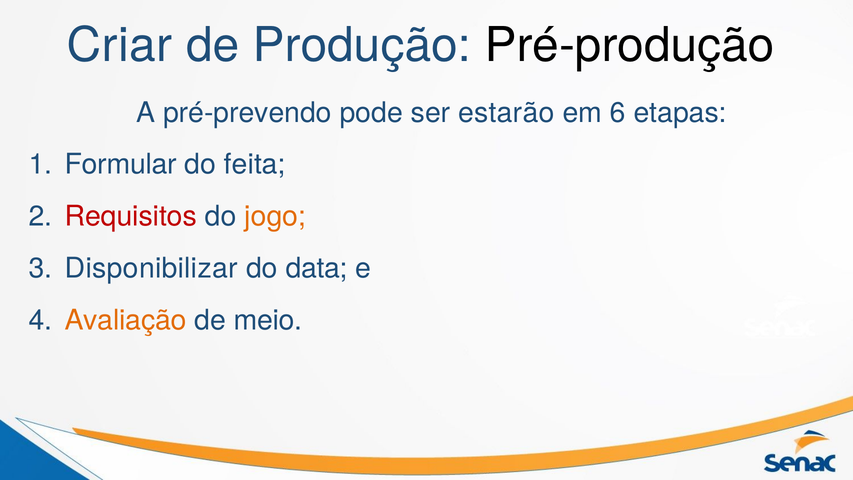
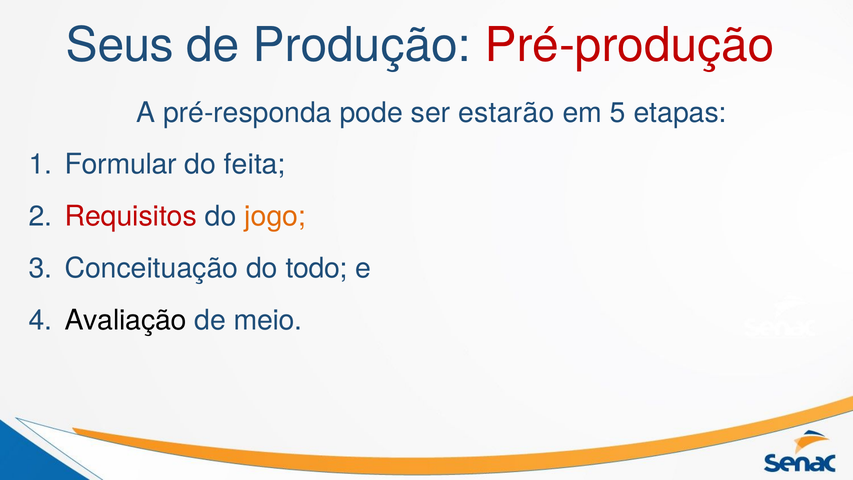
Criar: Criar -> Seus
Pré-produção colour: black -> red
pré-prevendo: pré-prevendo -> pré-responda
6: 6 -> 5
Disponibilizar: Disponibilizar -> Conceituação
data: data -> todo
Avaliação colour: orange -> black
